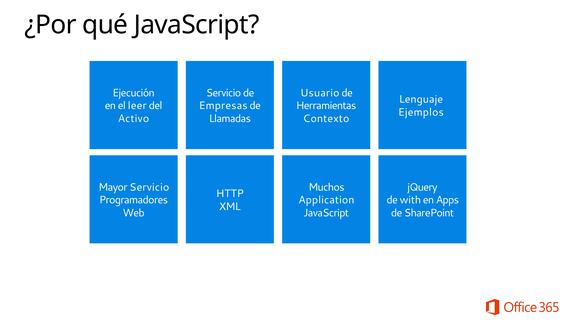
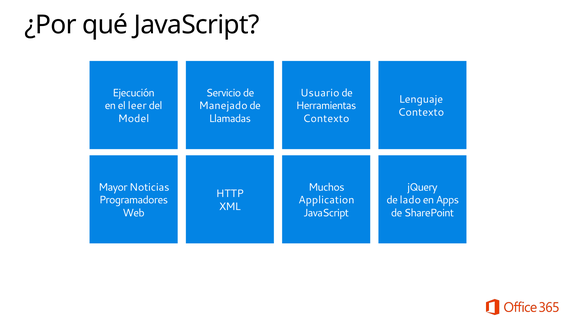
Empresas: Empresas -> Manejado
Ejemplos at (421, 112): Ejemplos -> Contexto
Activo: Activo -> Model
Mayor Servicio: Servicio -> Noticias
with: with -> lado
